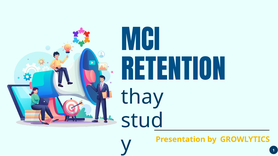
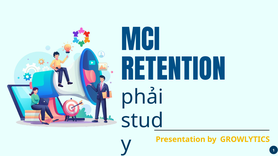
thay: thay -> phải
